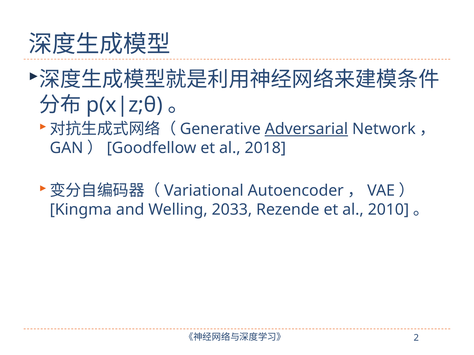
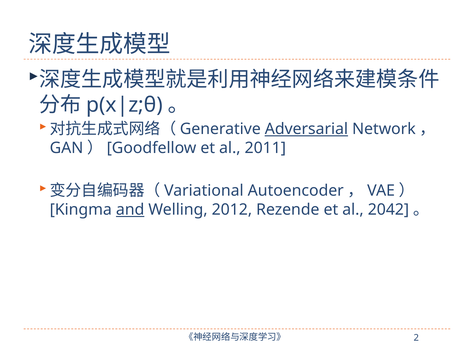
2018: 2018 -> 2011
and underline: none -> present
2033: 2033 -> 2012
2010: 2010 -> 2042
